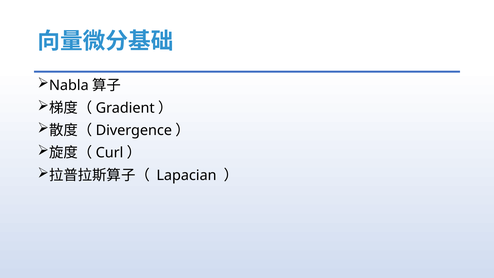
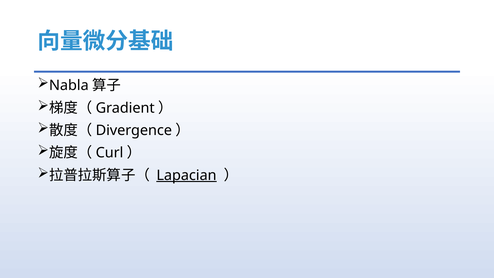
Lapacian underline: none -> present
